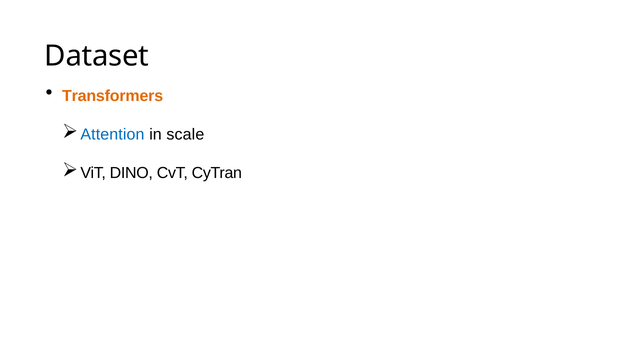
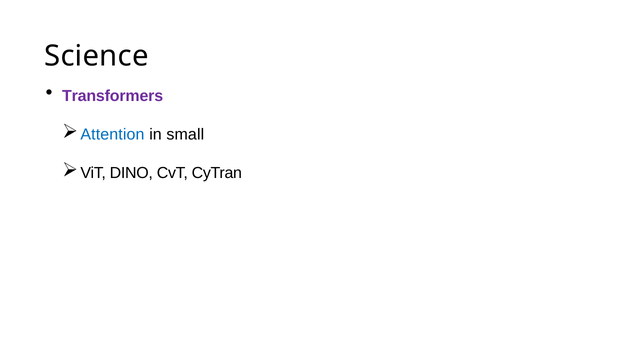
Dataset: Dataset -> Science
Transformers colour: orange -> purple
scale: scale -> small
